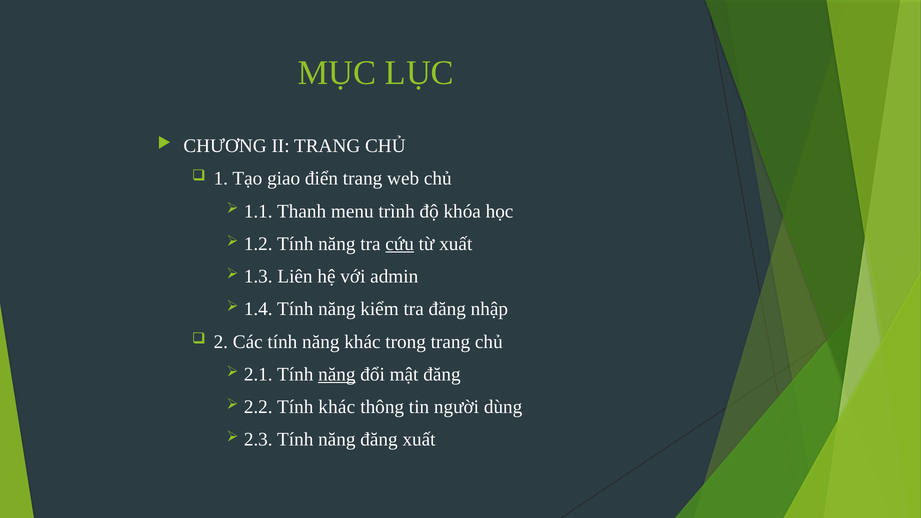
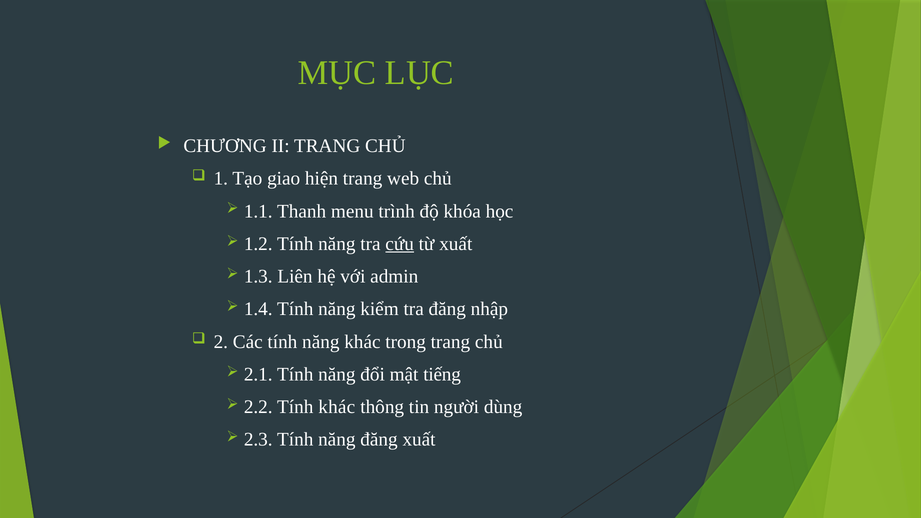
điển: điển -> hiện
năng at (337, 374) underline: present -> none
mật đăng: đăng -> tiếng
